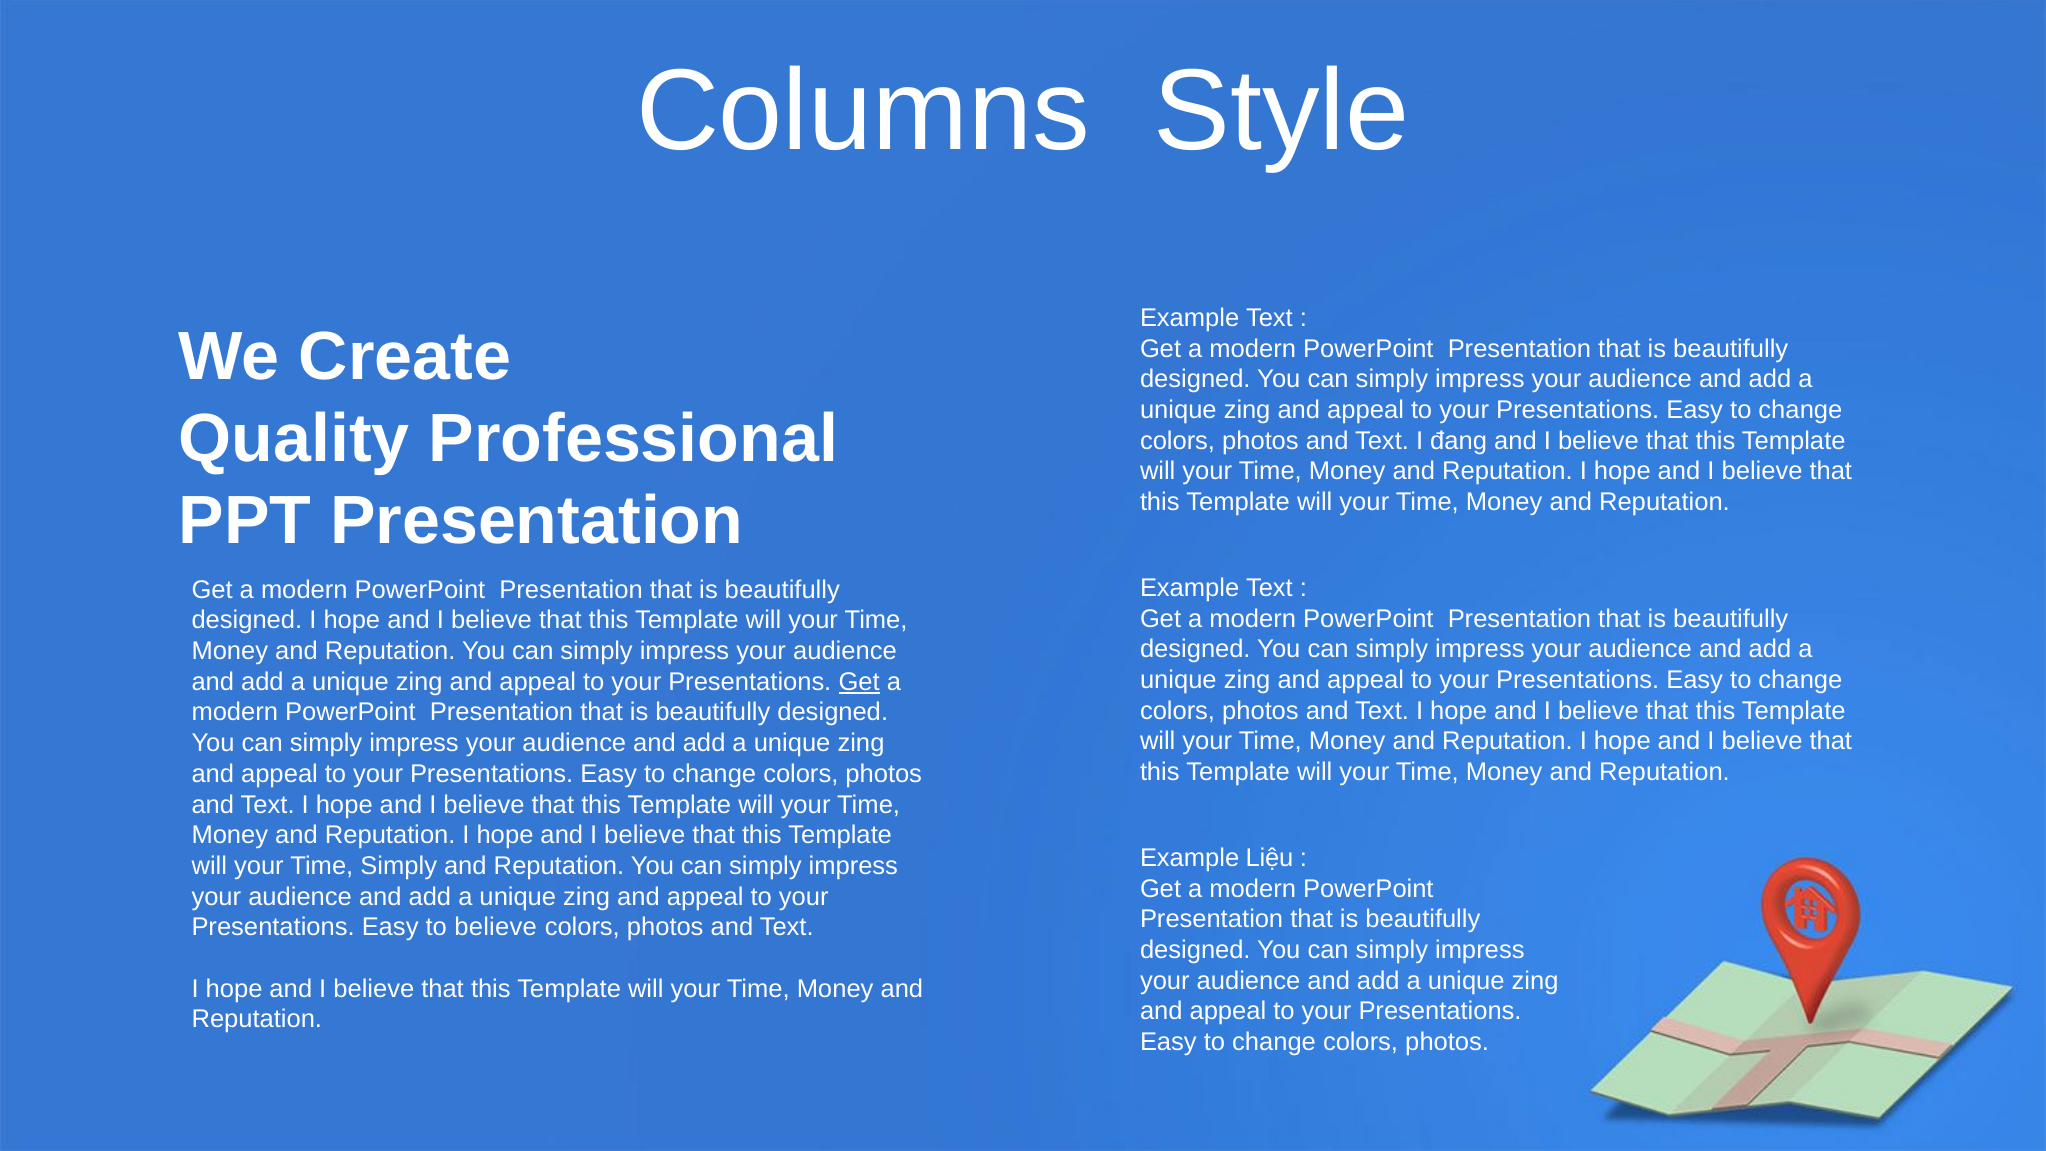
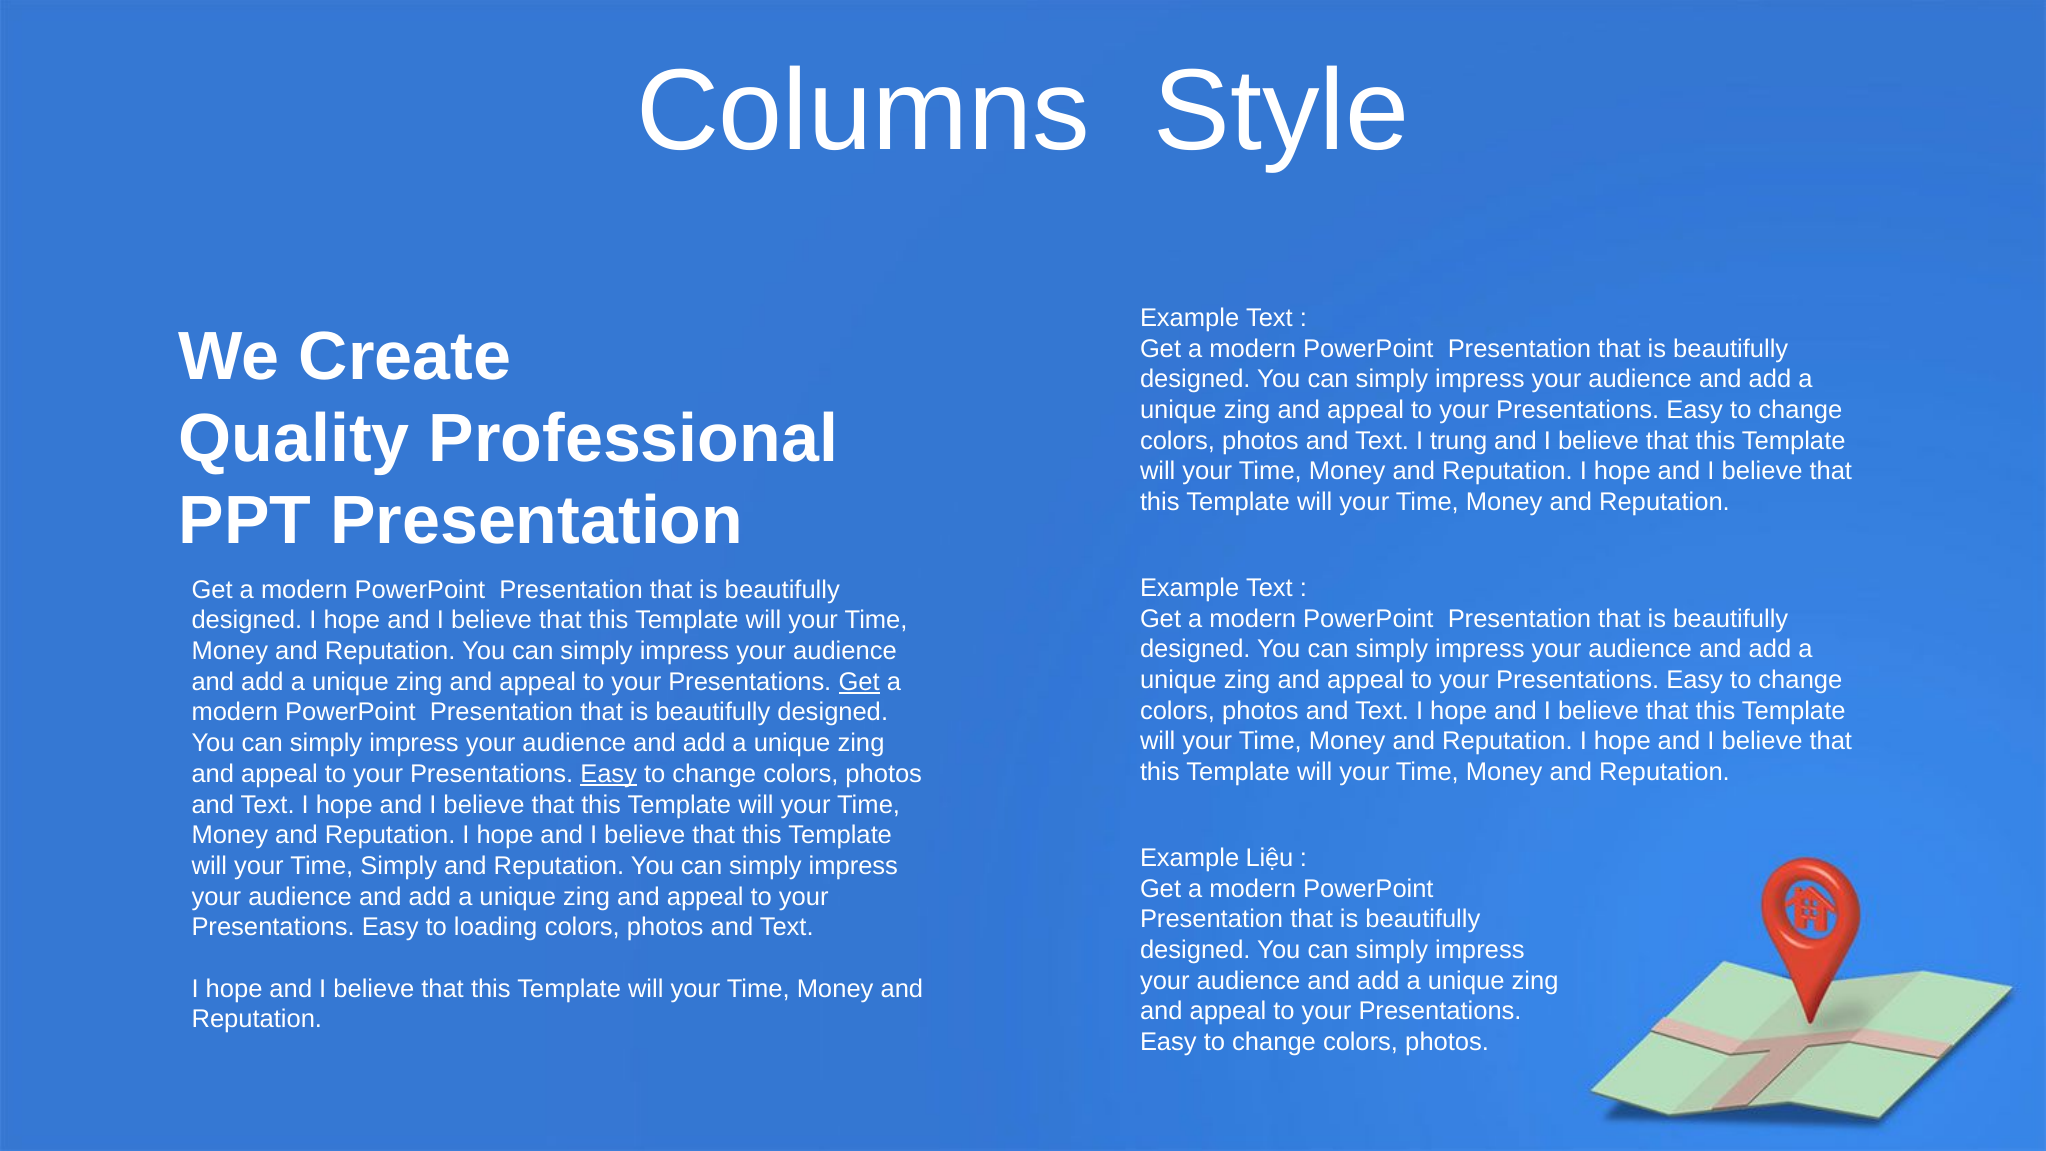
đang: đang -> trung
Easy at (609, 774) underline: none -> present
to believe: believe -> loading
